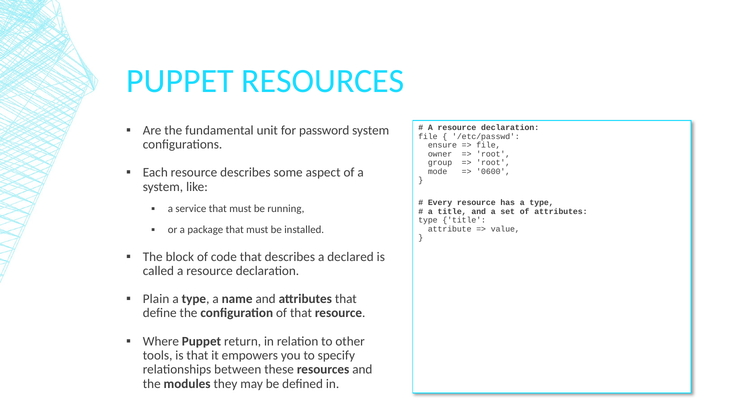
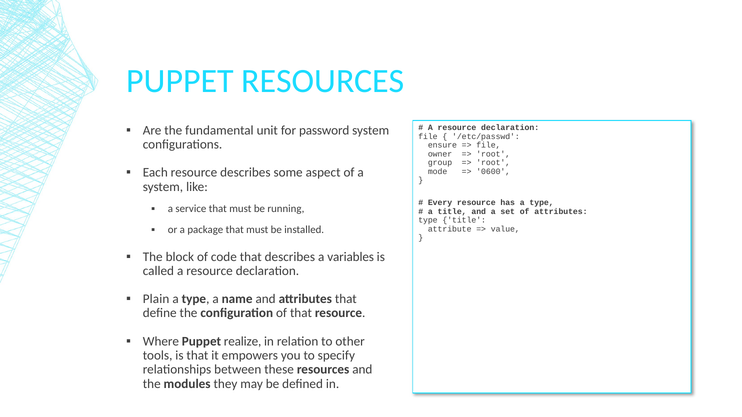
declared: declared -> variables
return: return -> realize
